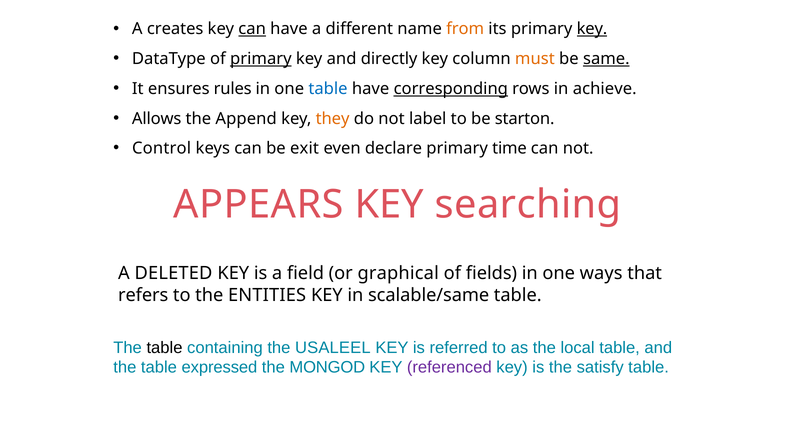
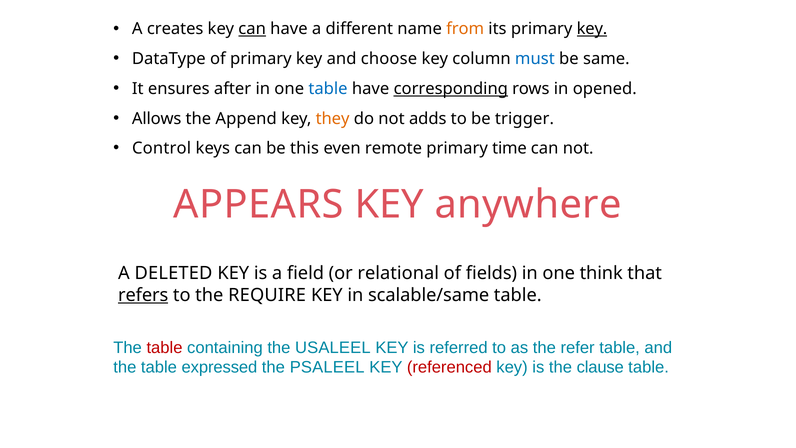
primary at (261, 59) underline: present -> none
directly: directly -> choose
must colour: orange -> blue
same underline: present -> none
rules: rules -> after
achieve: achieve -> opened
label: label -> adds
starton: starton -> trigger
exit: exit -> this
declare: declare -> remote
searching: searching -> anywhere
graphical: graphical -> relational
ways: ways -> think
refers underline: none -> present
ENTITIES: ENTITIES -> REQUIRE
table at (165, 347) colour: black -> red
local: local -> refer
MONGOD: MONGOD -> PSALEEL
referenced colour: purple -> red
satisfy: satisfy -> clause
